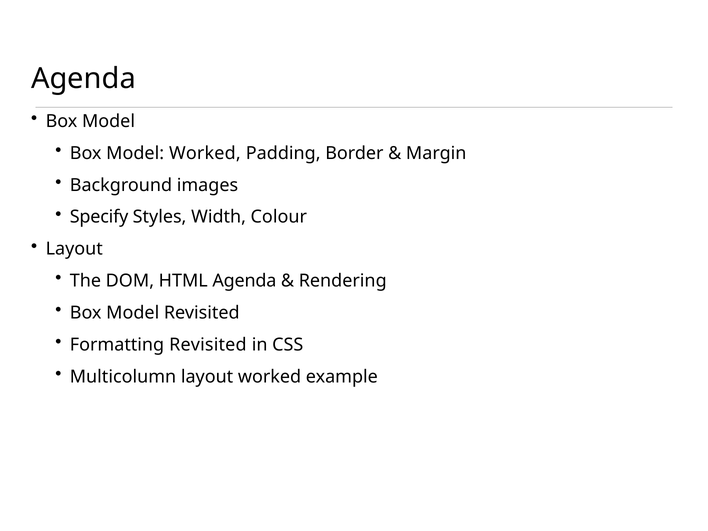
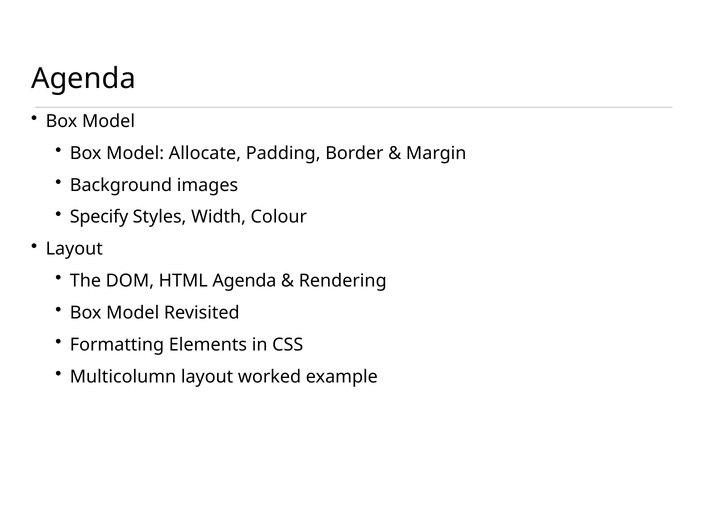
Model Worked: Worked -> Allocate
Formatting Revisited: Revisited -> Elements
